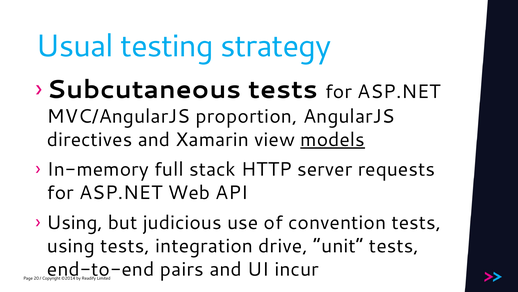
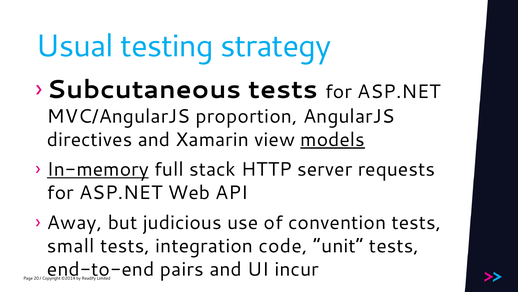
In-memory underline: none -> present
Using at (75, 222): Using -> Away
using at (71, 246): using -> small
drive: drive -> code
